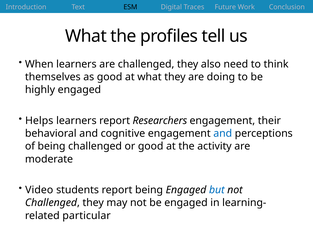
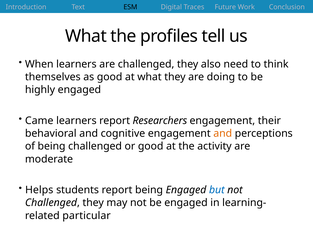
Helps: Helps -> Came
and at (223, 133) colour: blue -> orange
Video: Video -> Helps
